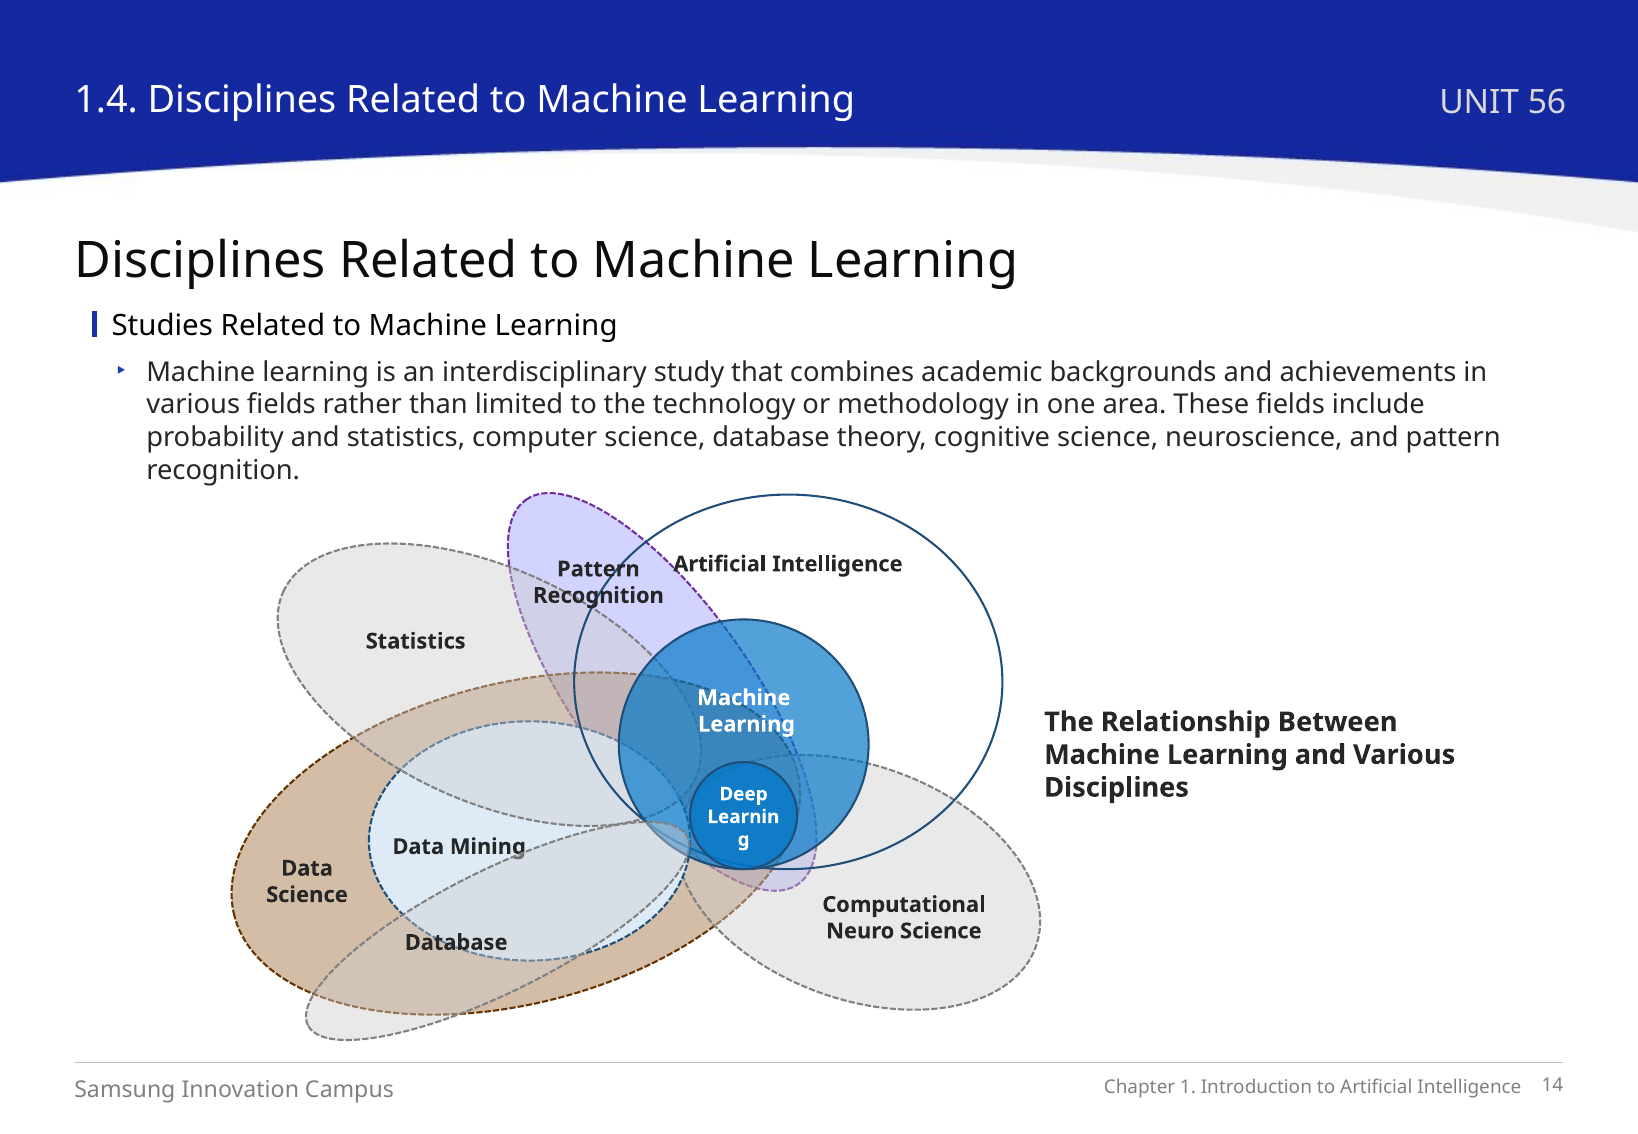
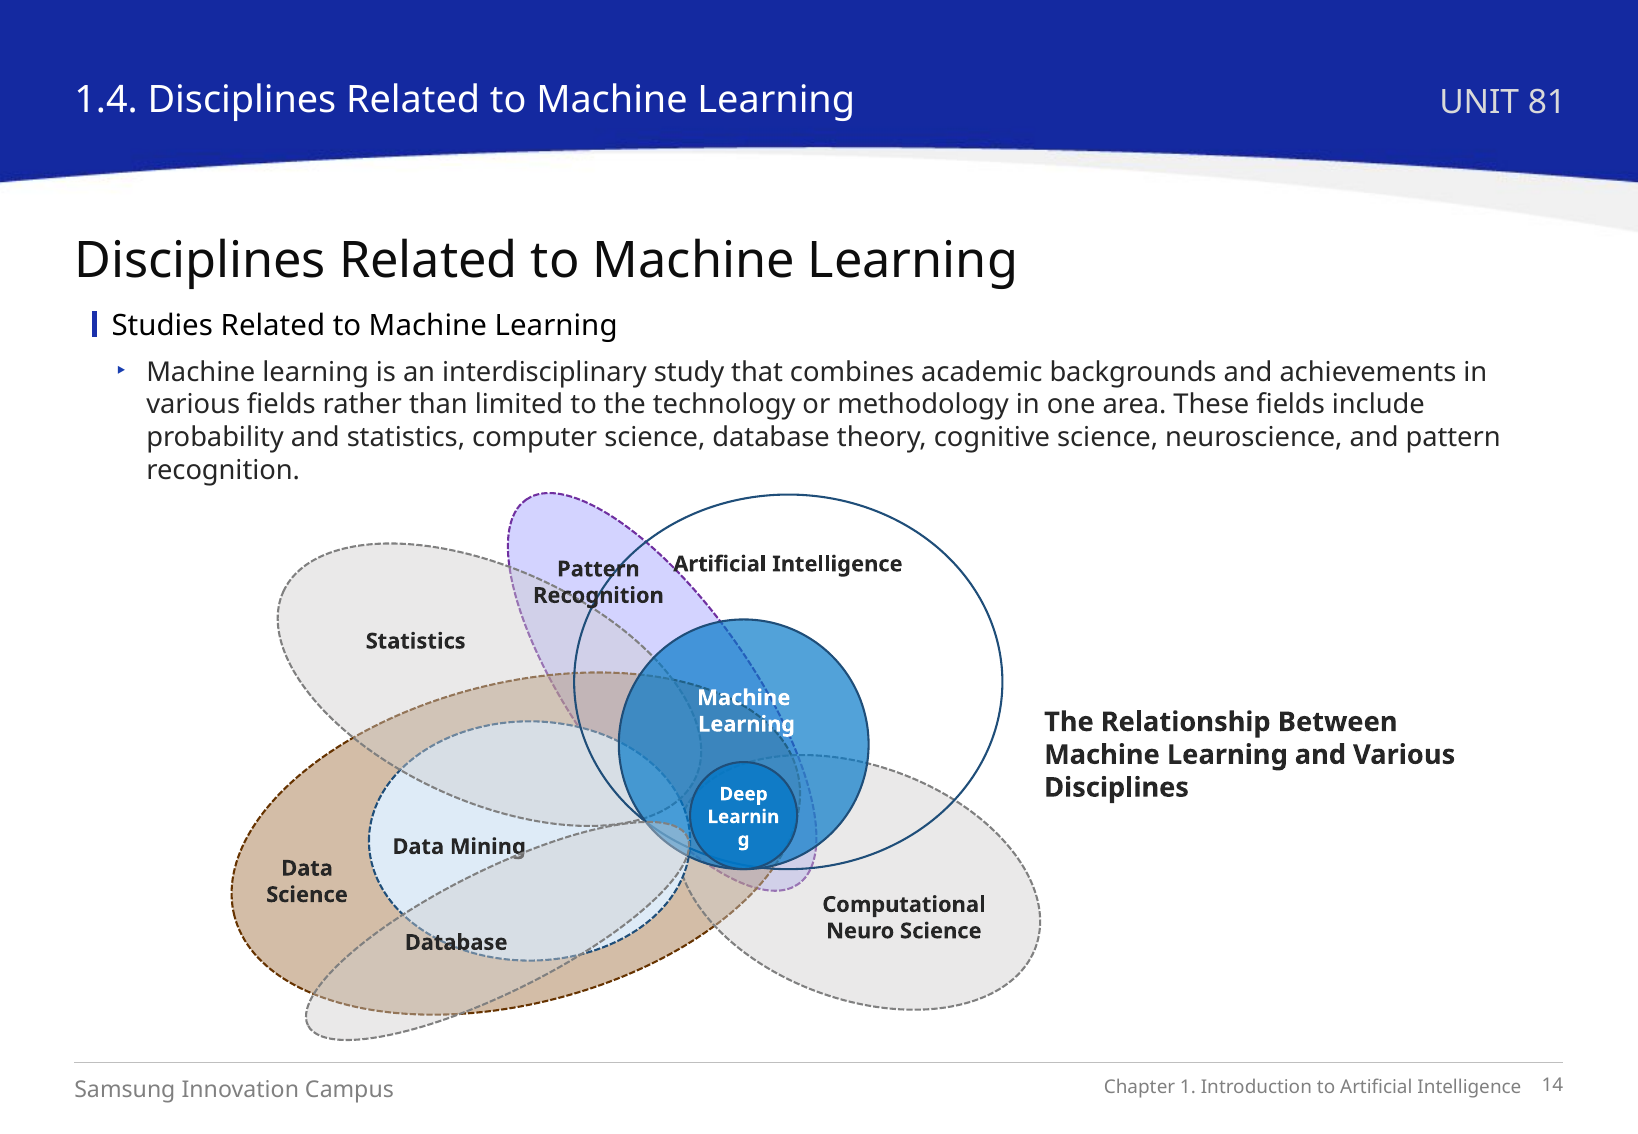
56: 56 -> 81
